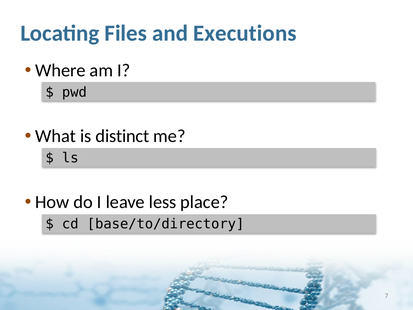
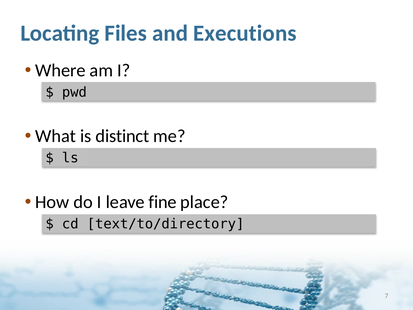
less: less -> fine
base/to/directory: base/to/directory -> text/to/directory
